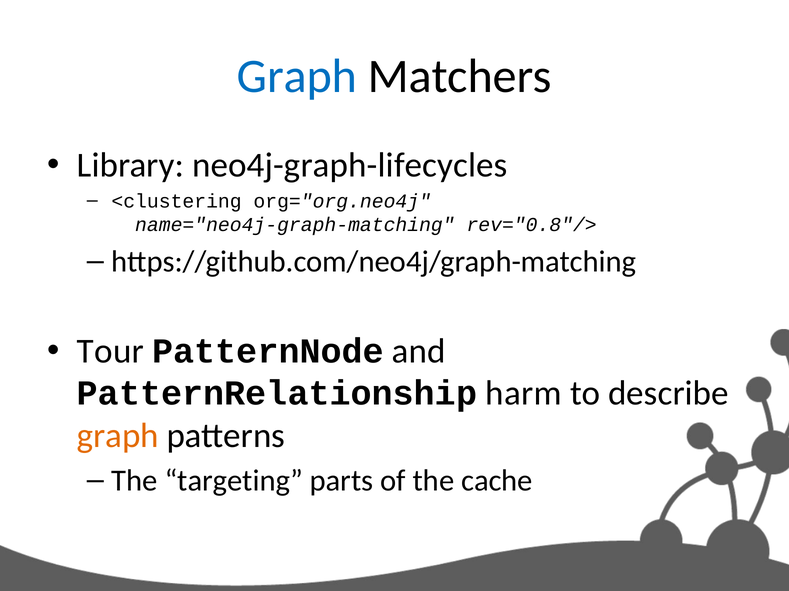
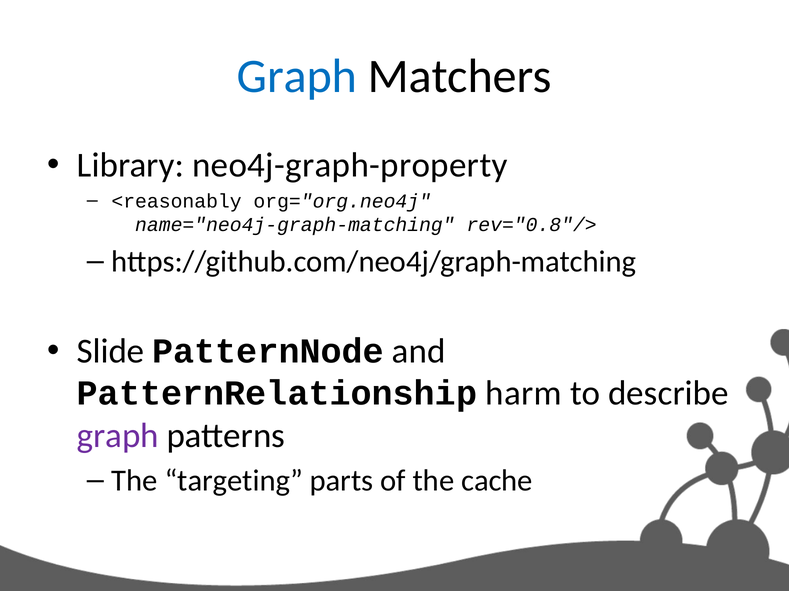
neo4j-graph-lifecycles: neo4j-graph-lifecycles -> neo4j-graph-property
<clustering: <clustering -> <reasonably
Tour: Tour -> Slide
graph at (118, 436) colour: orange -> purple
